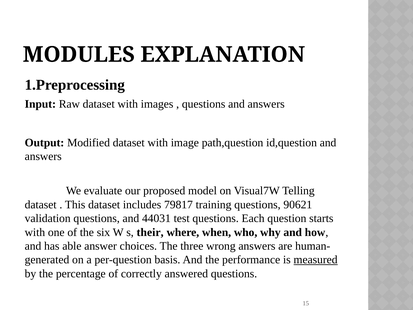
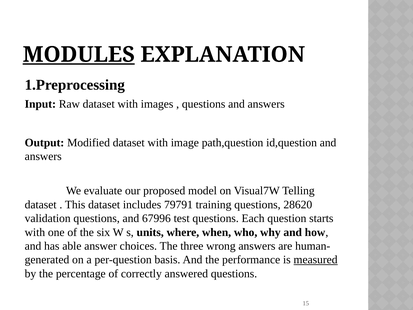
MODULES underline: none -> present
79817: 79817 -> 79791
90621: 90621 -> 28620
44031: 44031 -> 67996
their: their -> units
